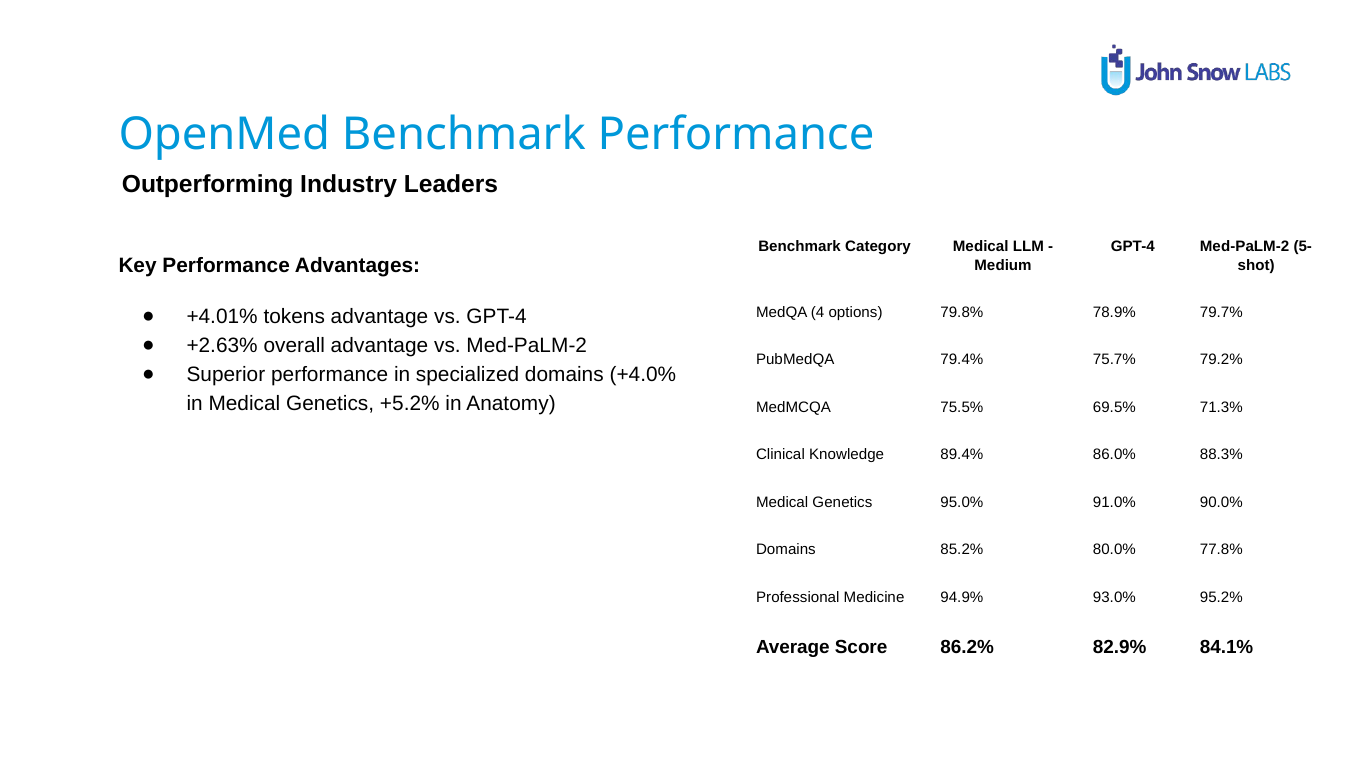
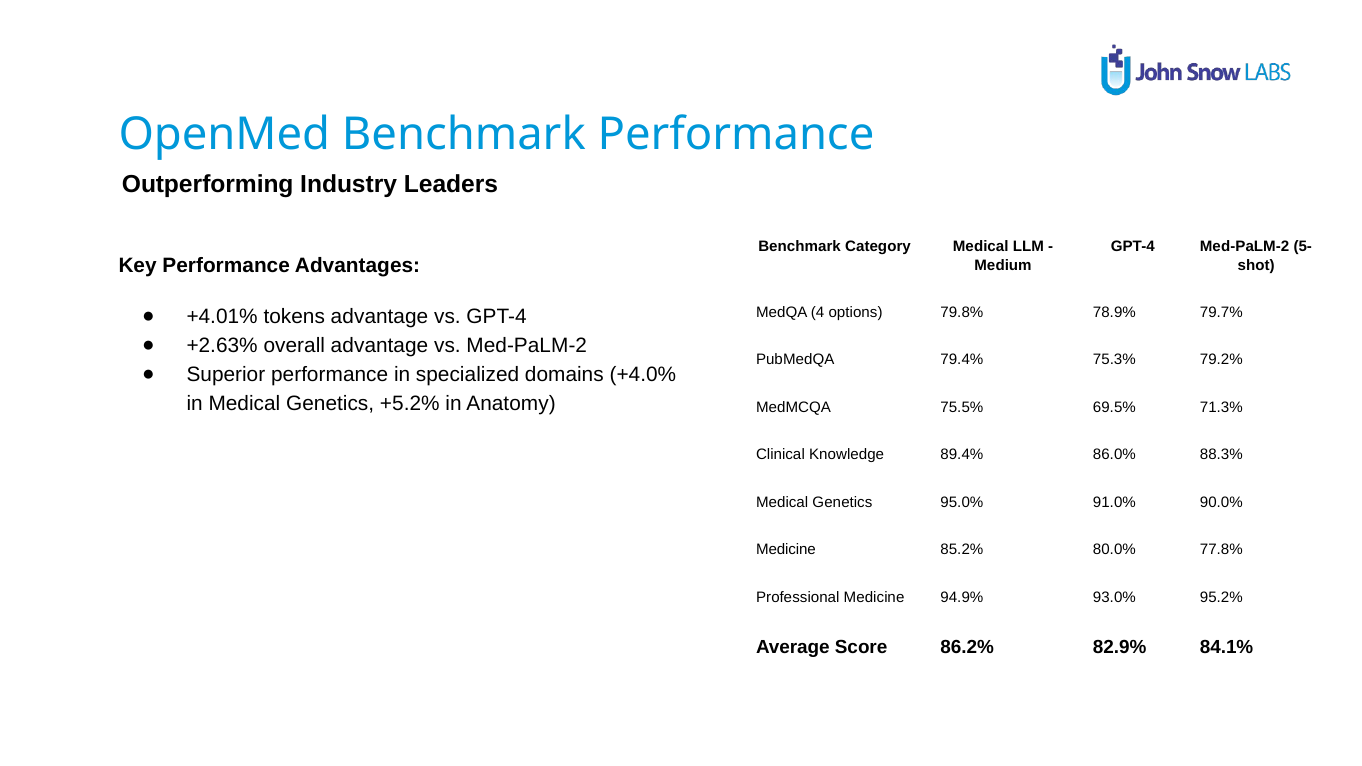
75.7%: 75.7% -> 75.3%
Domains at (786, 550): Domains -> Medicine
